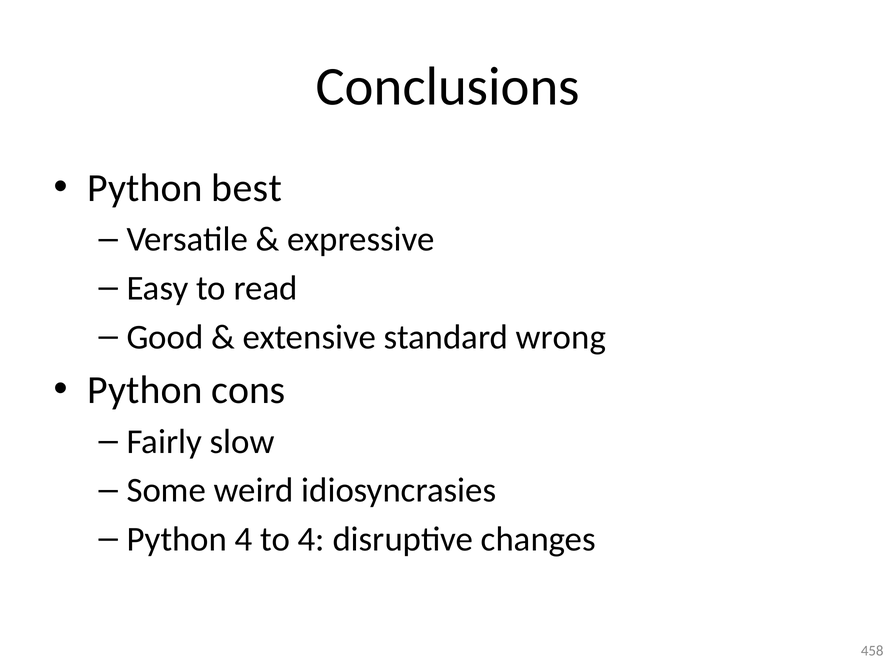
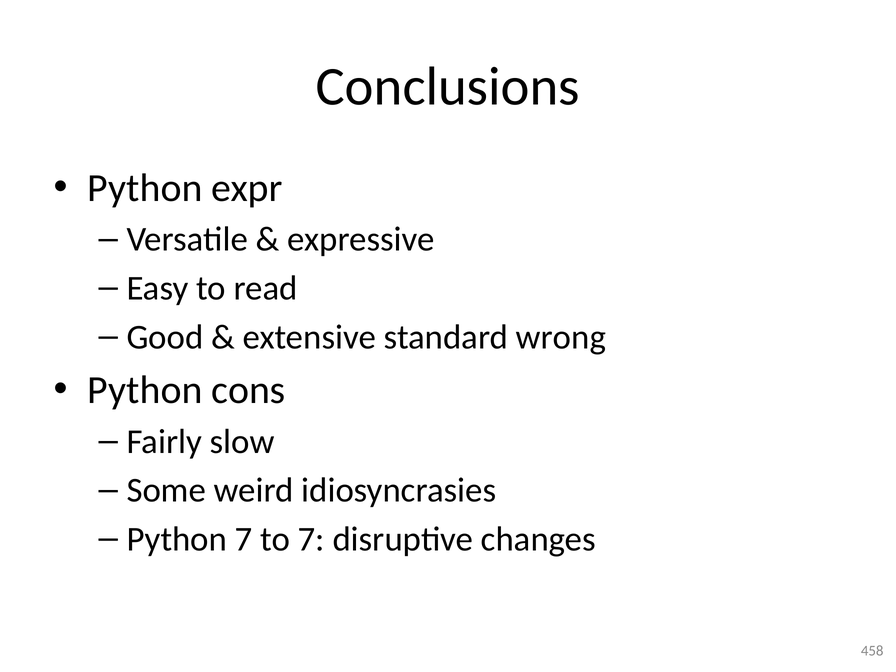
best: best -> expr
Python 4: 4 -> 7
to 4: 4 -> 7
